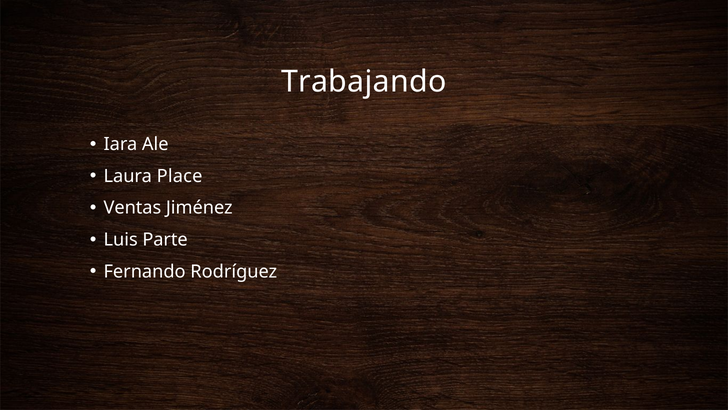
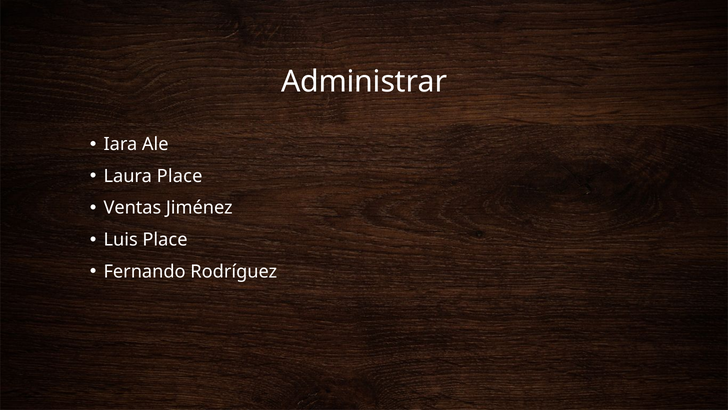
Trabajando: Trabajando -> Administrar
Luis Parte: Parte -> Place
